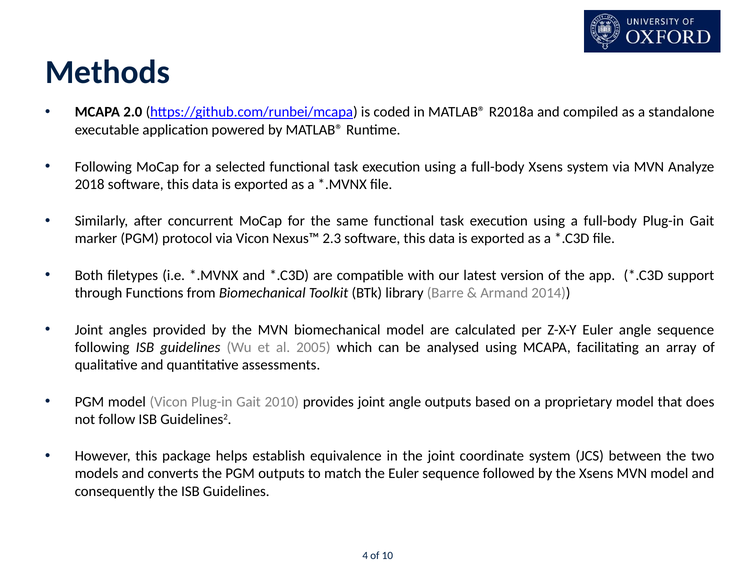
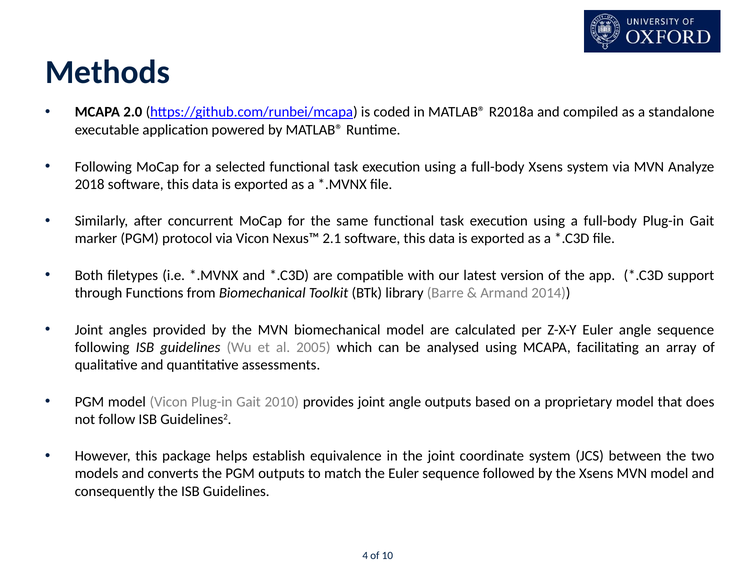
2.3: 2.3 -> 2.1
